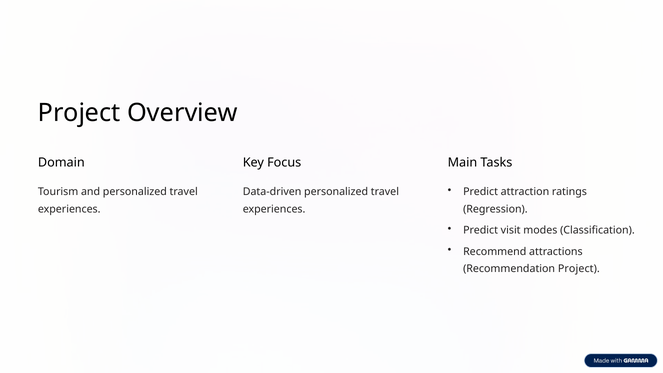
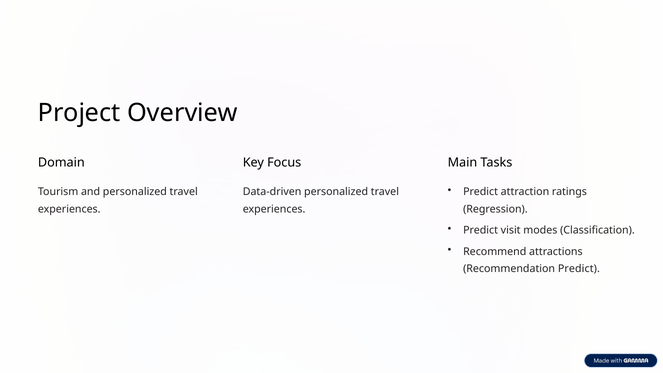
Recommendation Project: Project -> Predict
